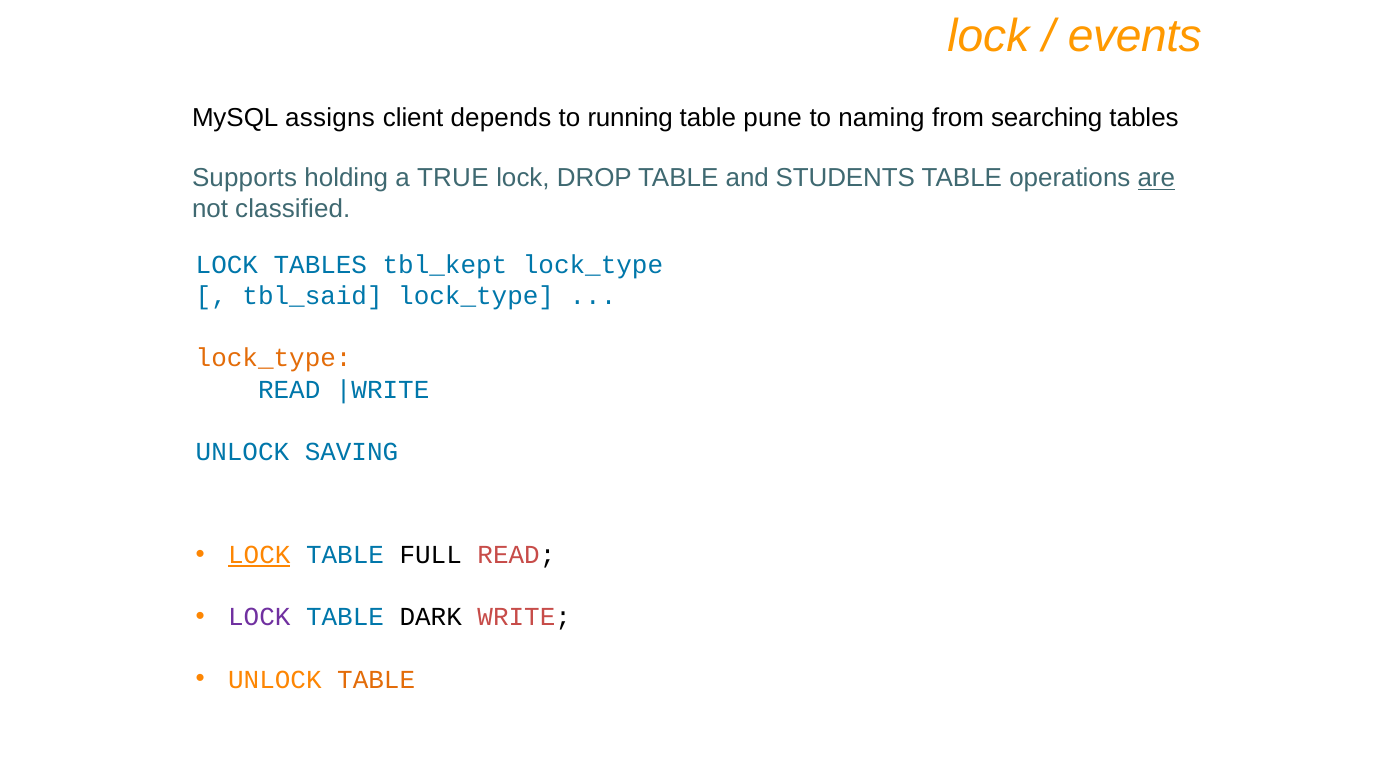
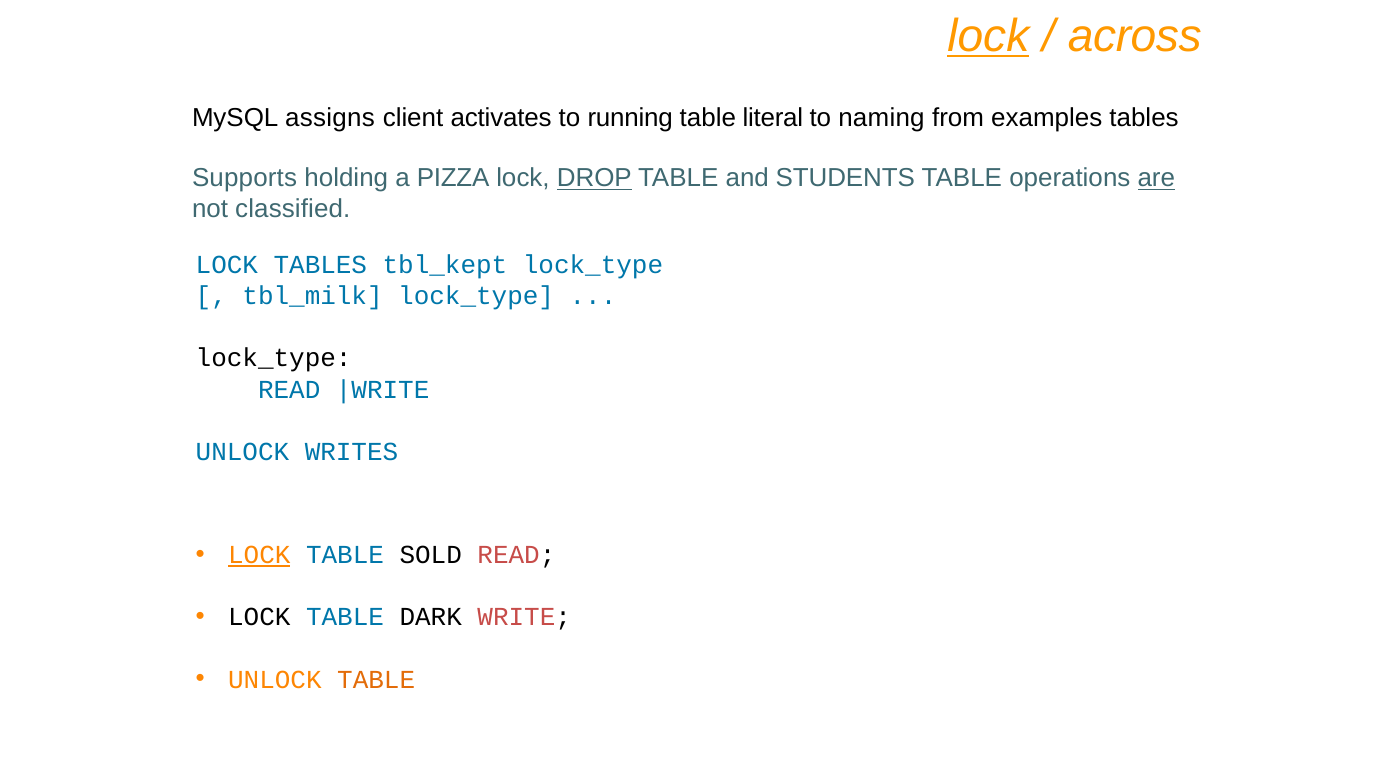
lock at (988, 36) underline: none -> present
events: events -> across
depends: depends -> activates
pune: pune -> literal
searching: searching -> examples
TRUE: TRUE -> PIZZA
DROP underline: none -> present
tbl_said: tbl_said -> tbl_milk
lock_type at (274, 358) colour: orange -> black
SAVING: SAVING -> WRITES
FULL: FULL -> SOLD
LOCK at (259, 617) colour: purple -> black
